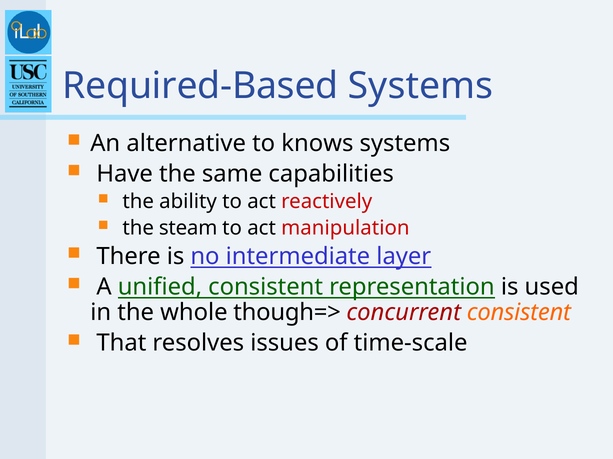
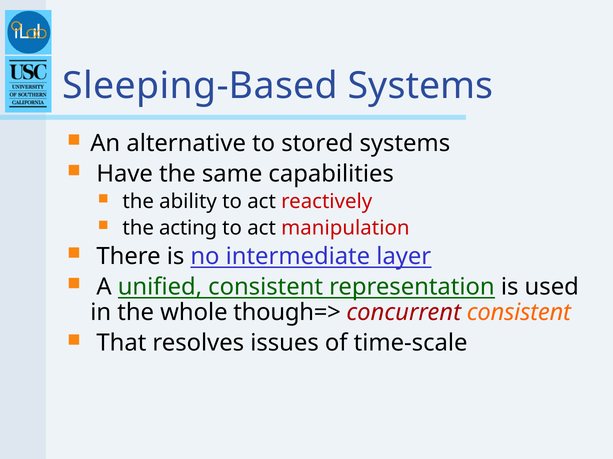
Required-Based: Required-Based -> Sleeping-Based
knows: knows -> stored
steam: steam -> acting
